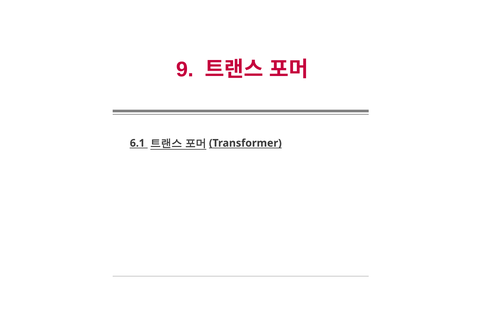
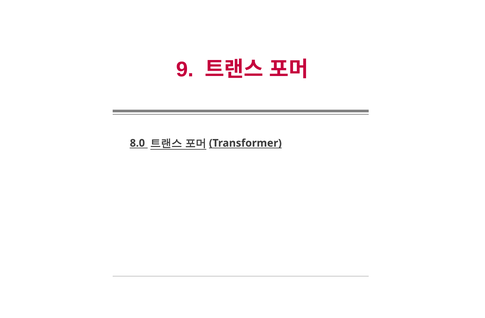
6.1: 6.1 -> 8.0
